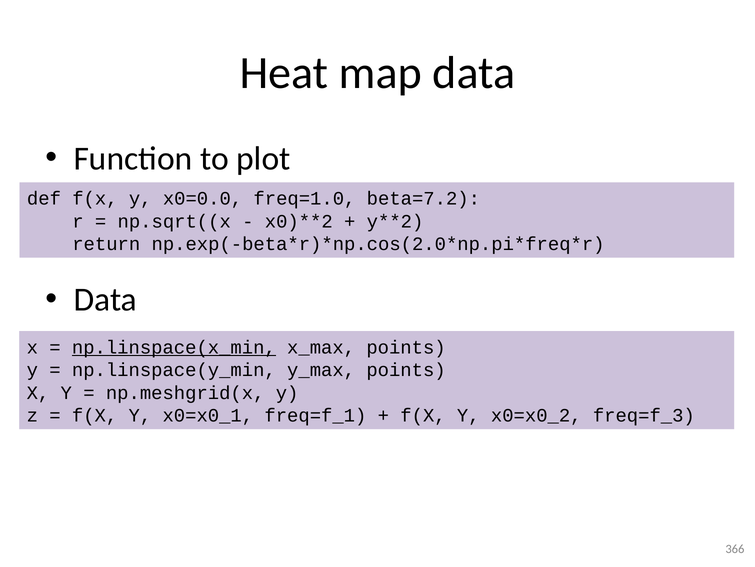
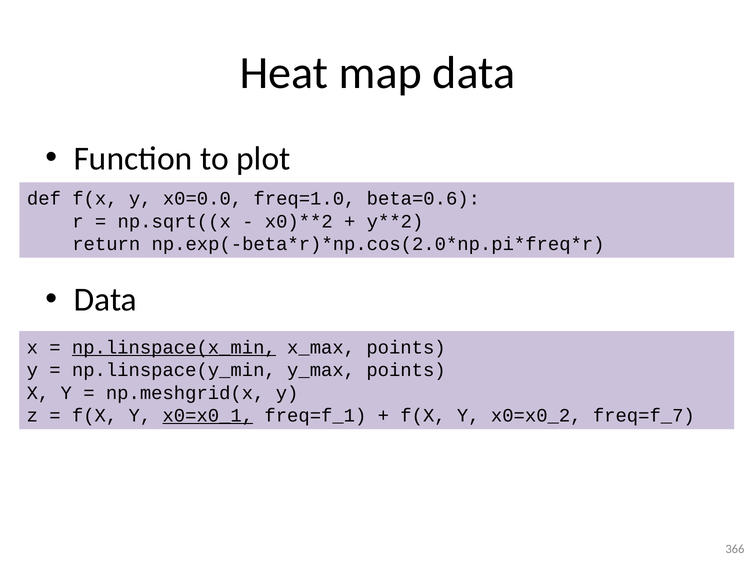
beta=7.2: beta=7.2 -> beta=0.6
x0=x0_1 underline: none -> present
freq=f_3: freq=f_3 -> freq=f_7
